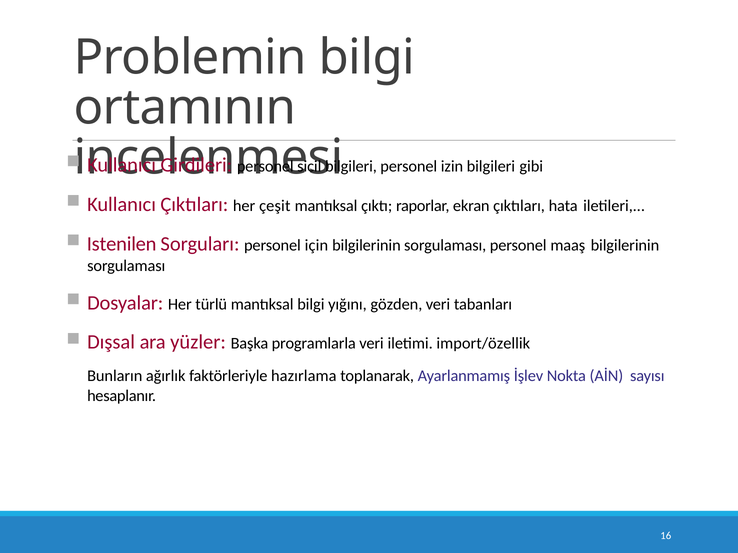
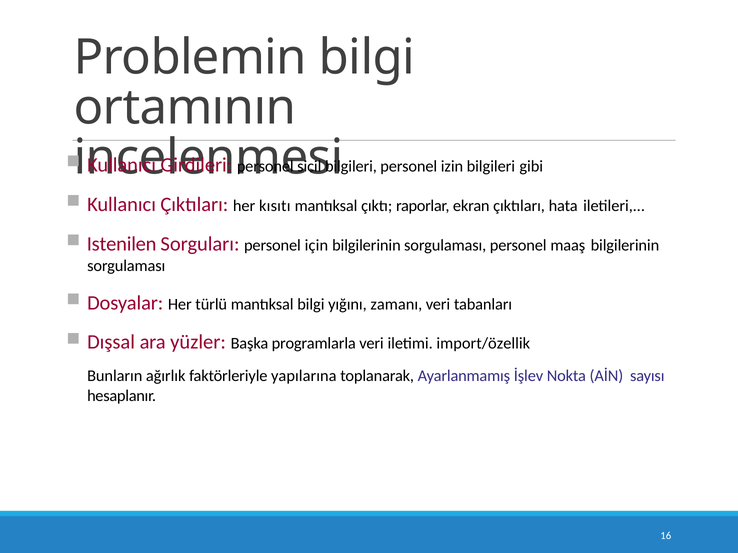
çeşit: çeşit -> kısıtı
gözden: gözden -> zamanı
hazırlama: hazırlama -> yapılarına
